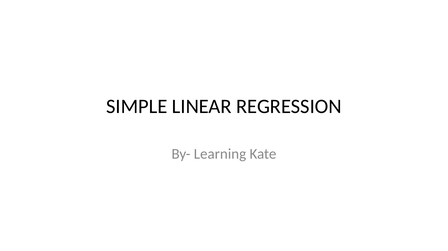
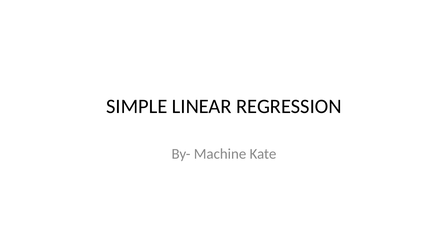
Learning: Learning -> Machine
